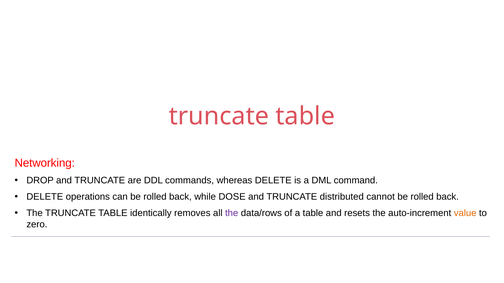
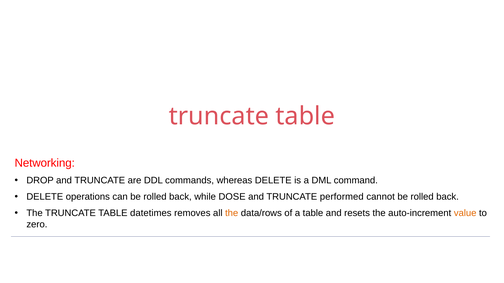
distributed: distributed -> performed
identically: identically -> datetimes
the at (232, 213) colour: purple -> orange
